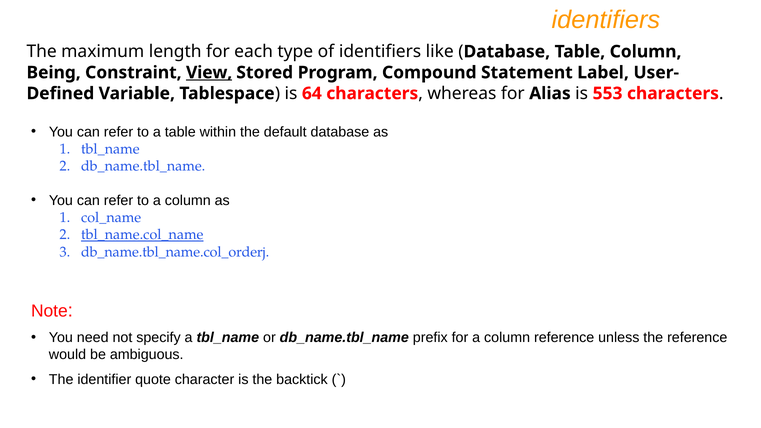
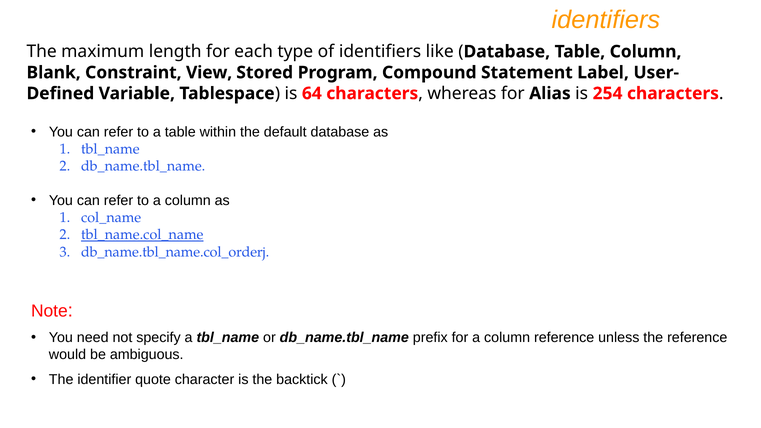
Being: Being -> Blank
View underline: present -> none
553: 553 -> 254
